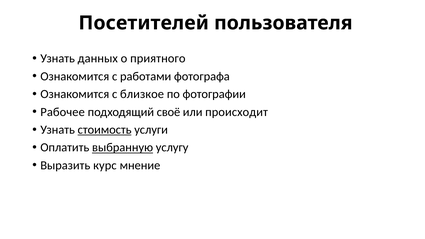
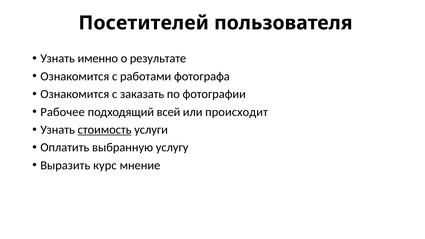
данных: данных -> именно
приятного: приятного -> результате
близкое: близкое -> заказать
своё: своё -> всей
выбранную underline: present -> none
